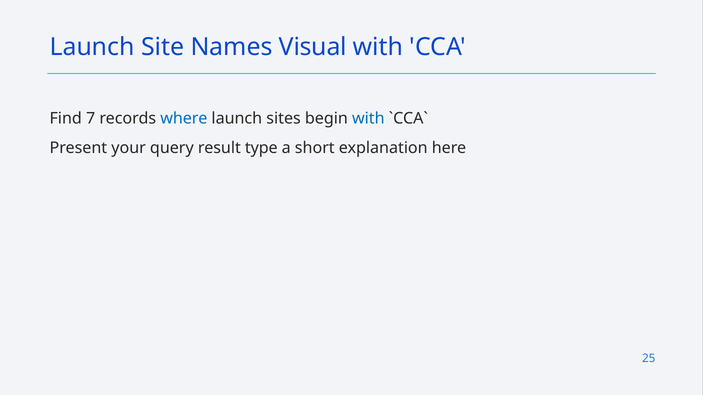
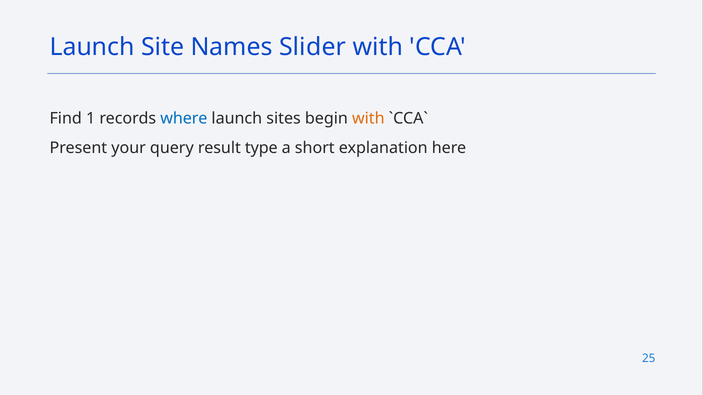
Visual: Visual -> Slider
7: 7 -> 1
with at (368, 119) colour: blue -> orange
